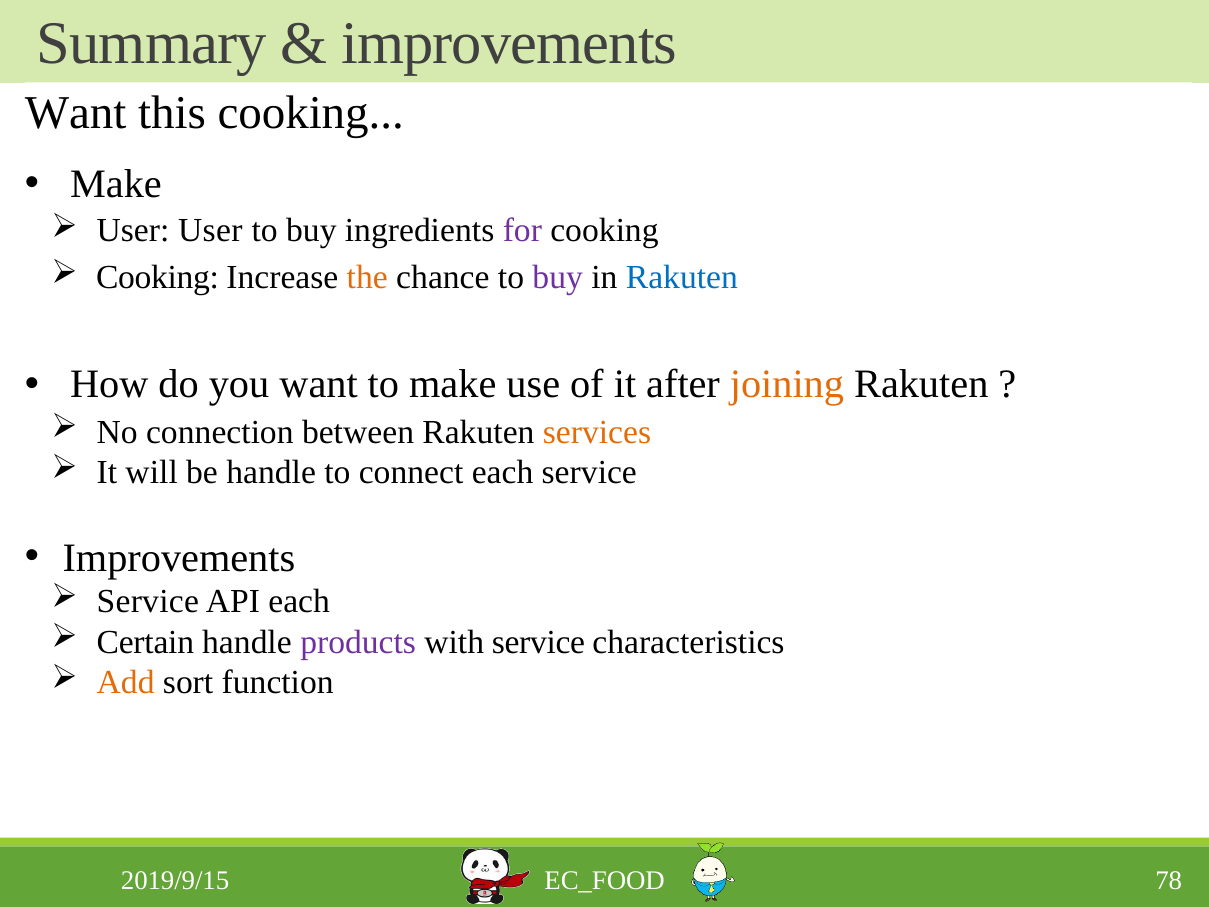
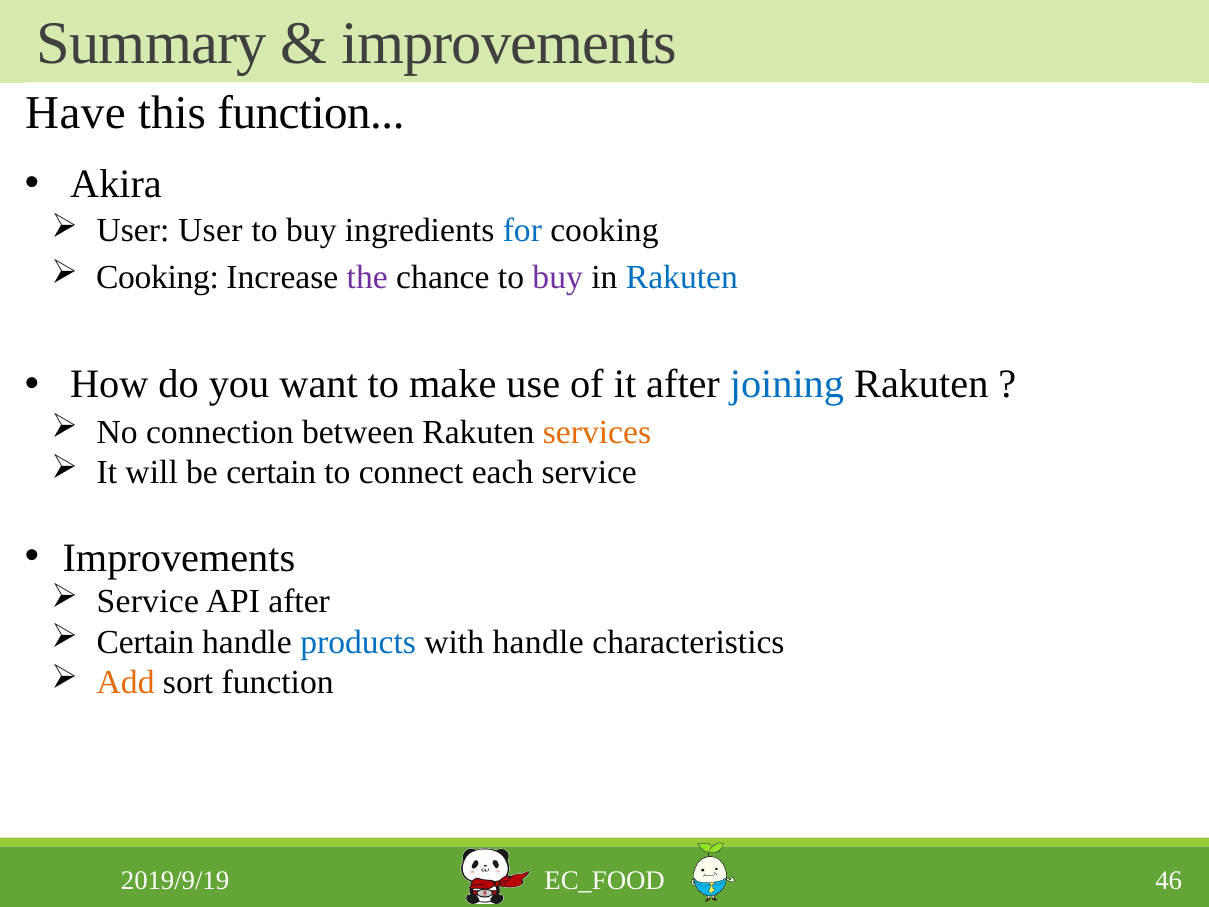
Want at (76, 113): Want -> Have
this cooking: cooking -> function
Make at (116, 184): Make -> Akira
for colour: purple -> blue
the colour: orange -> purple
joining colour: orange -> blue
be handle: handle -> certain
API each: each -> after
products colour: purple -> blue
with service: service -> handle
2019/9/15: 2019/9/15 -> 2019/9/19
78: 78 -> 46
